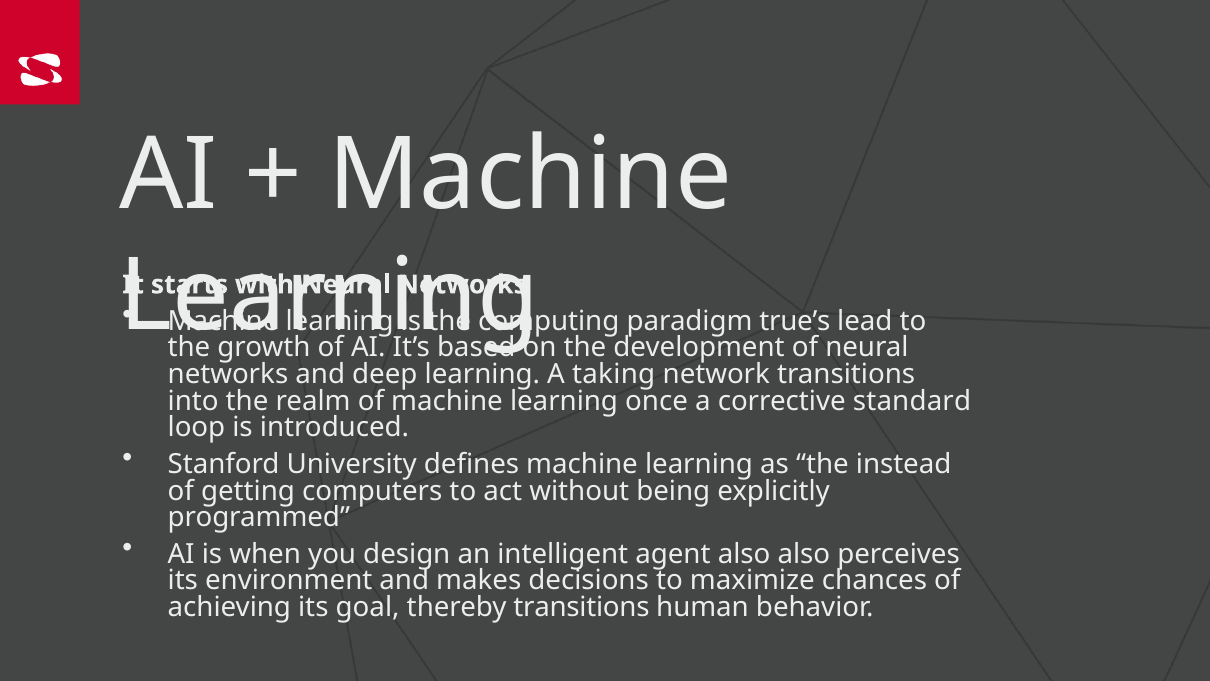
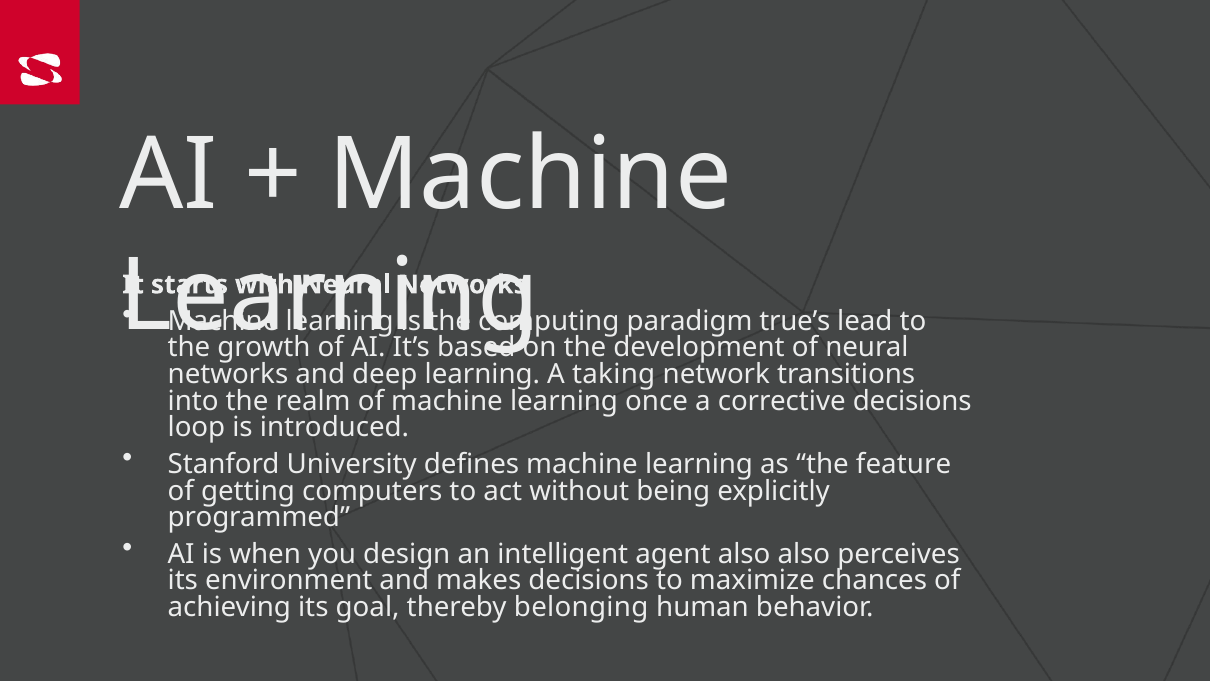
corrective standard: standard -> decisions
instead: instead -> feature
thereby transitions: transitions -> belonging
